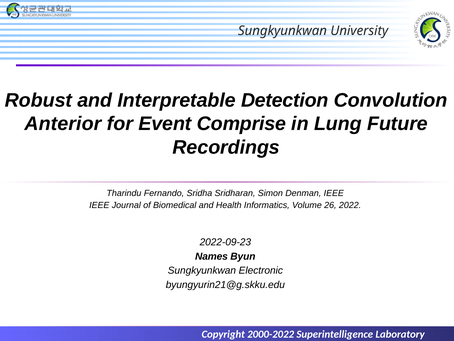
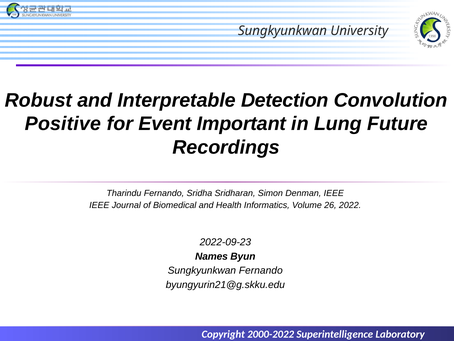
Anterior: Anterior -> Positive
Comprise: Comprise -> Important
Sungkyunkwan Electronic: Electronic -> Fernando
